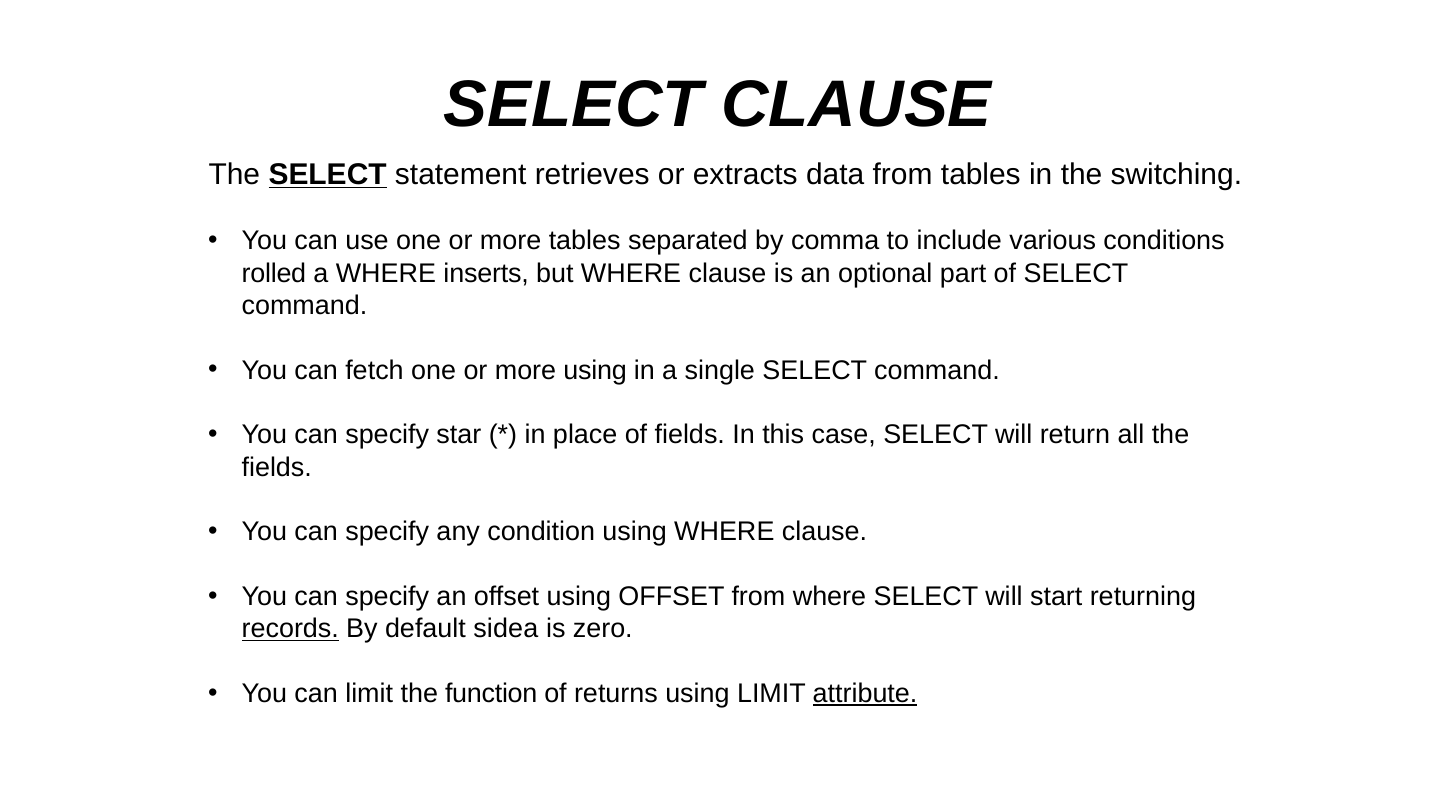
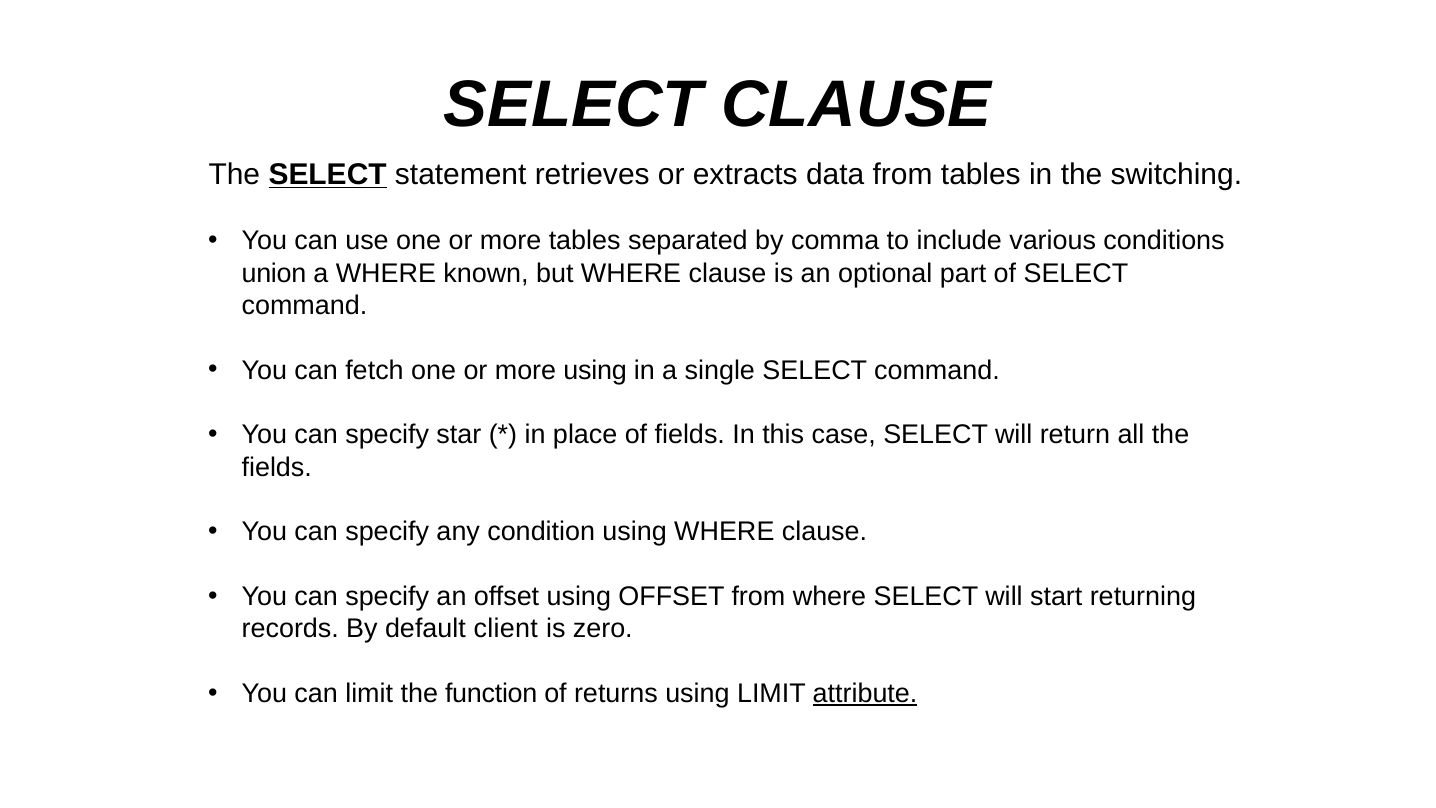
rolled: rolled -> union
inserts: inserts -> known
records underline: present -> none
sidea: sidea -> client
